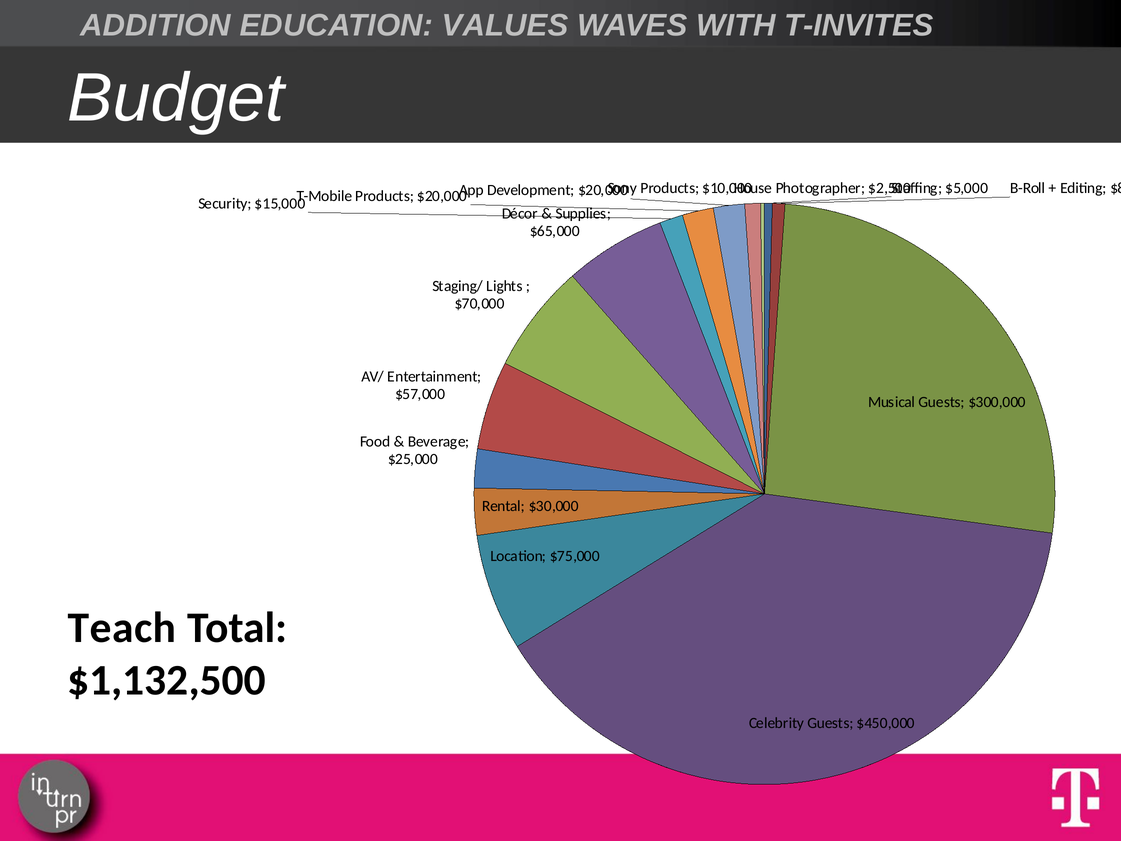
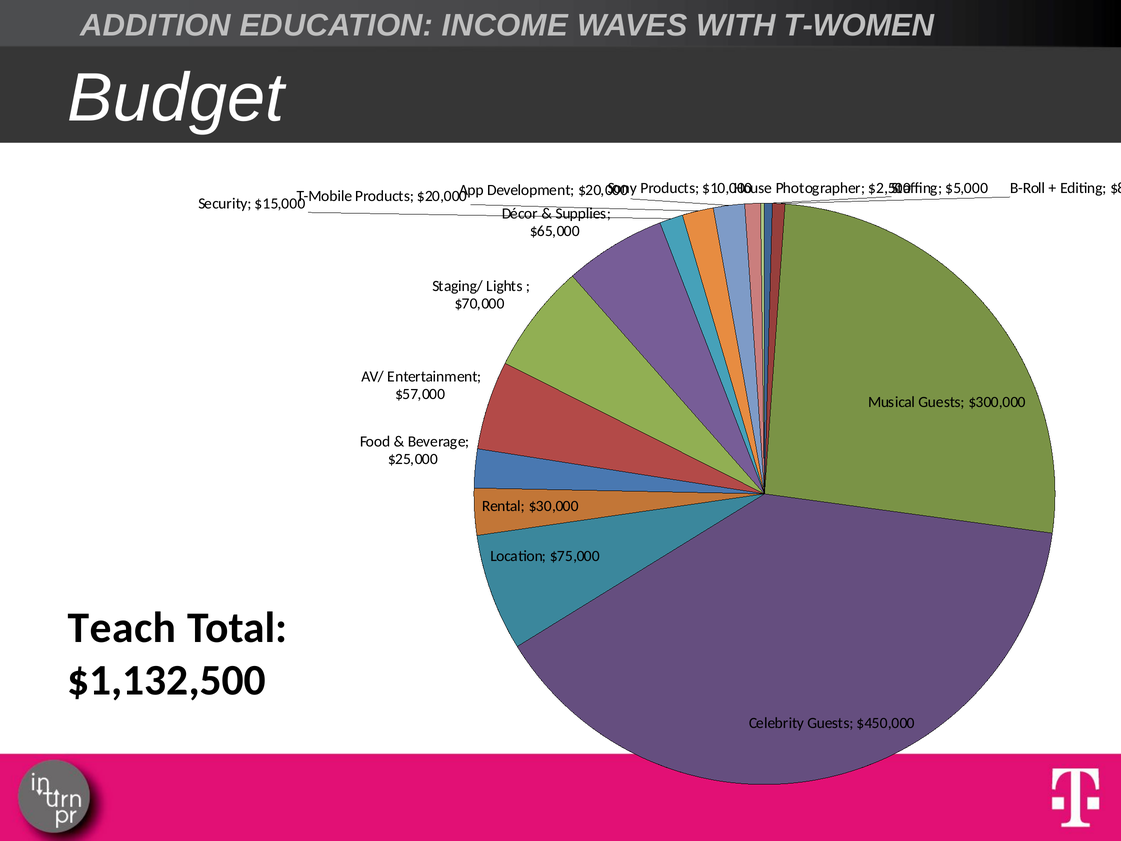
VALUES: VALUES -> INCOME
T-INVITES: T-INVITES -> T-WOMEN
